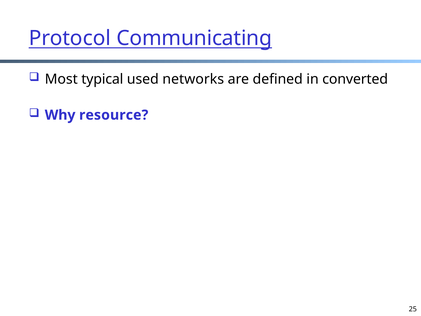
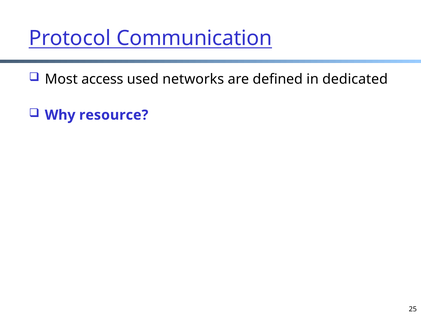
Communicating: Communicating -> Communication
typical: typical -> access
converted: converted -> dedicated
